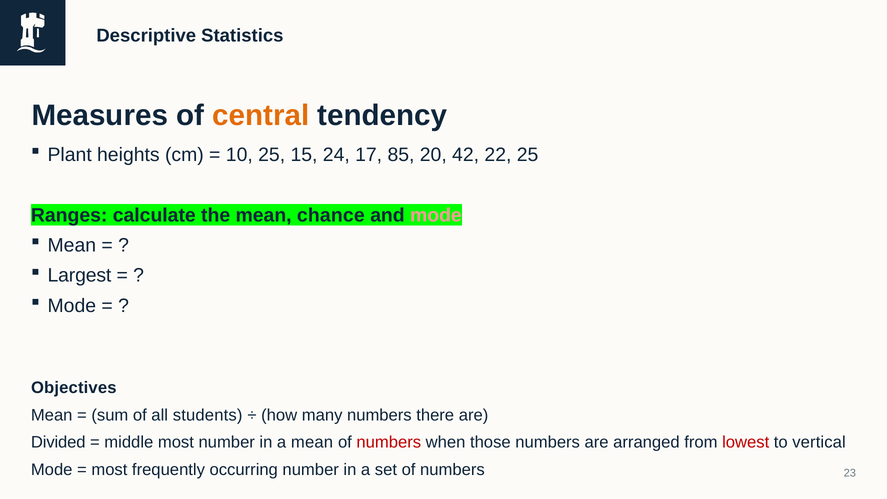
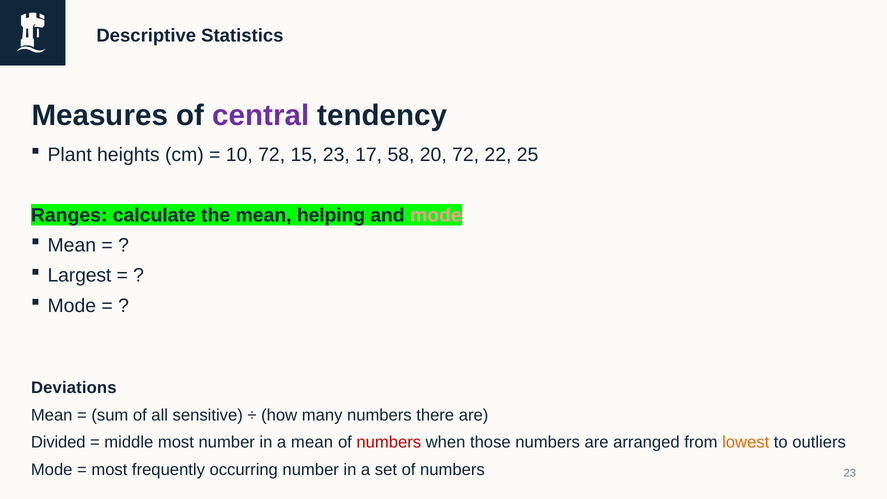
central colour: orange -> purple
10 25: 25 -> 72
15 24: 24 -> 23
85: 85 -> 58
20 42: 42 -> 72
chance: chance -> helping
Objectives: Objectives -> Deviations
students: students -> sensitive
lowest colour: red -> orange
vertical: vertical -> outliers
